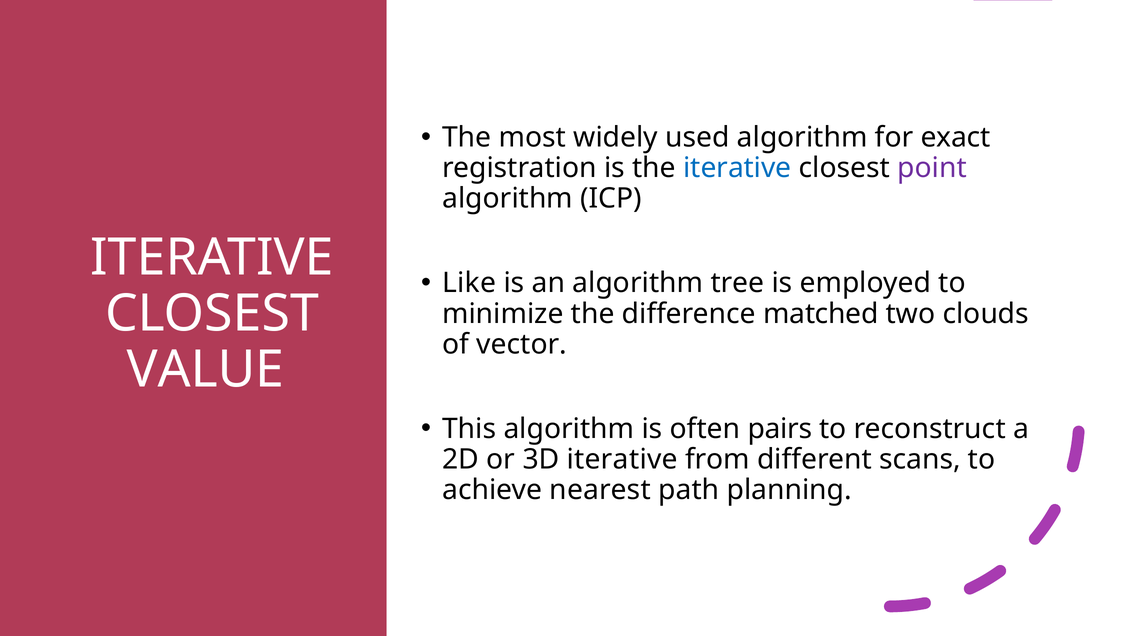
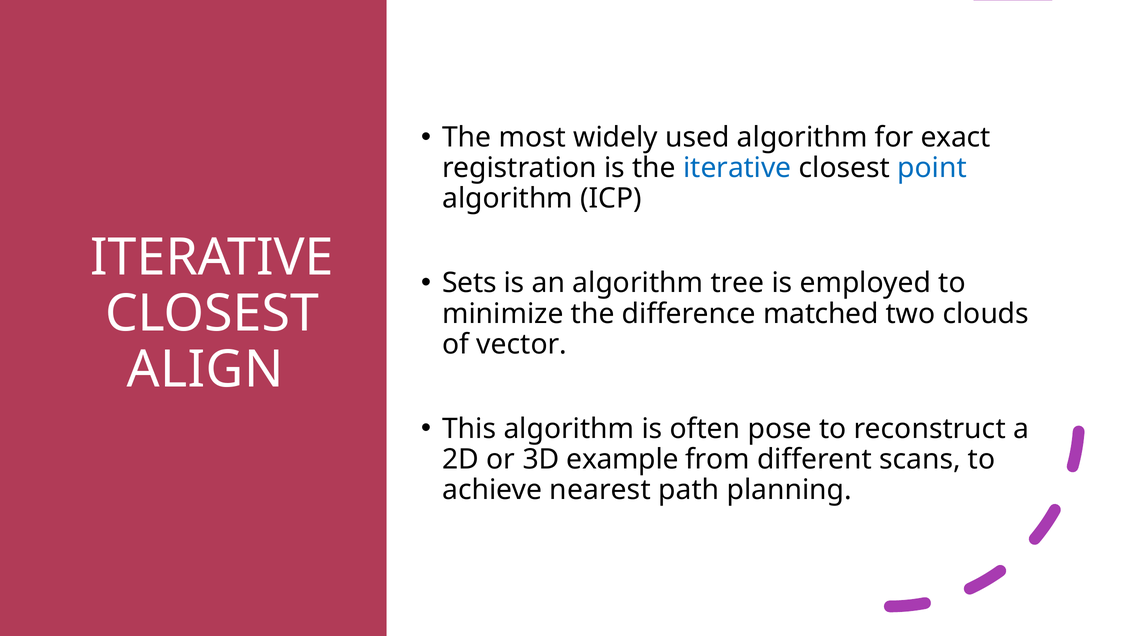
point colour: purple -> blue
Like: Like -> Sets
VALUE: VALUE -> ALIGN
pairs: pairs -> pose
3D iterative: iterative -> example
